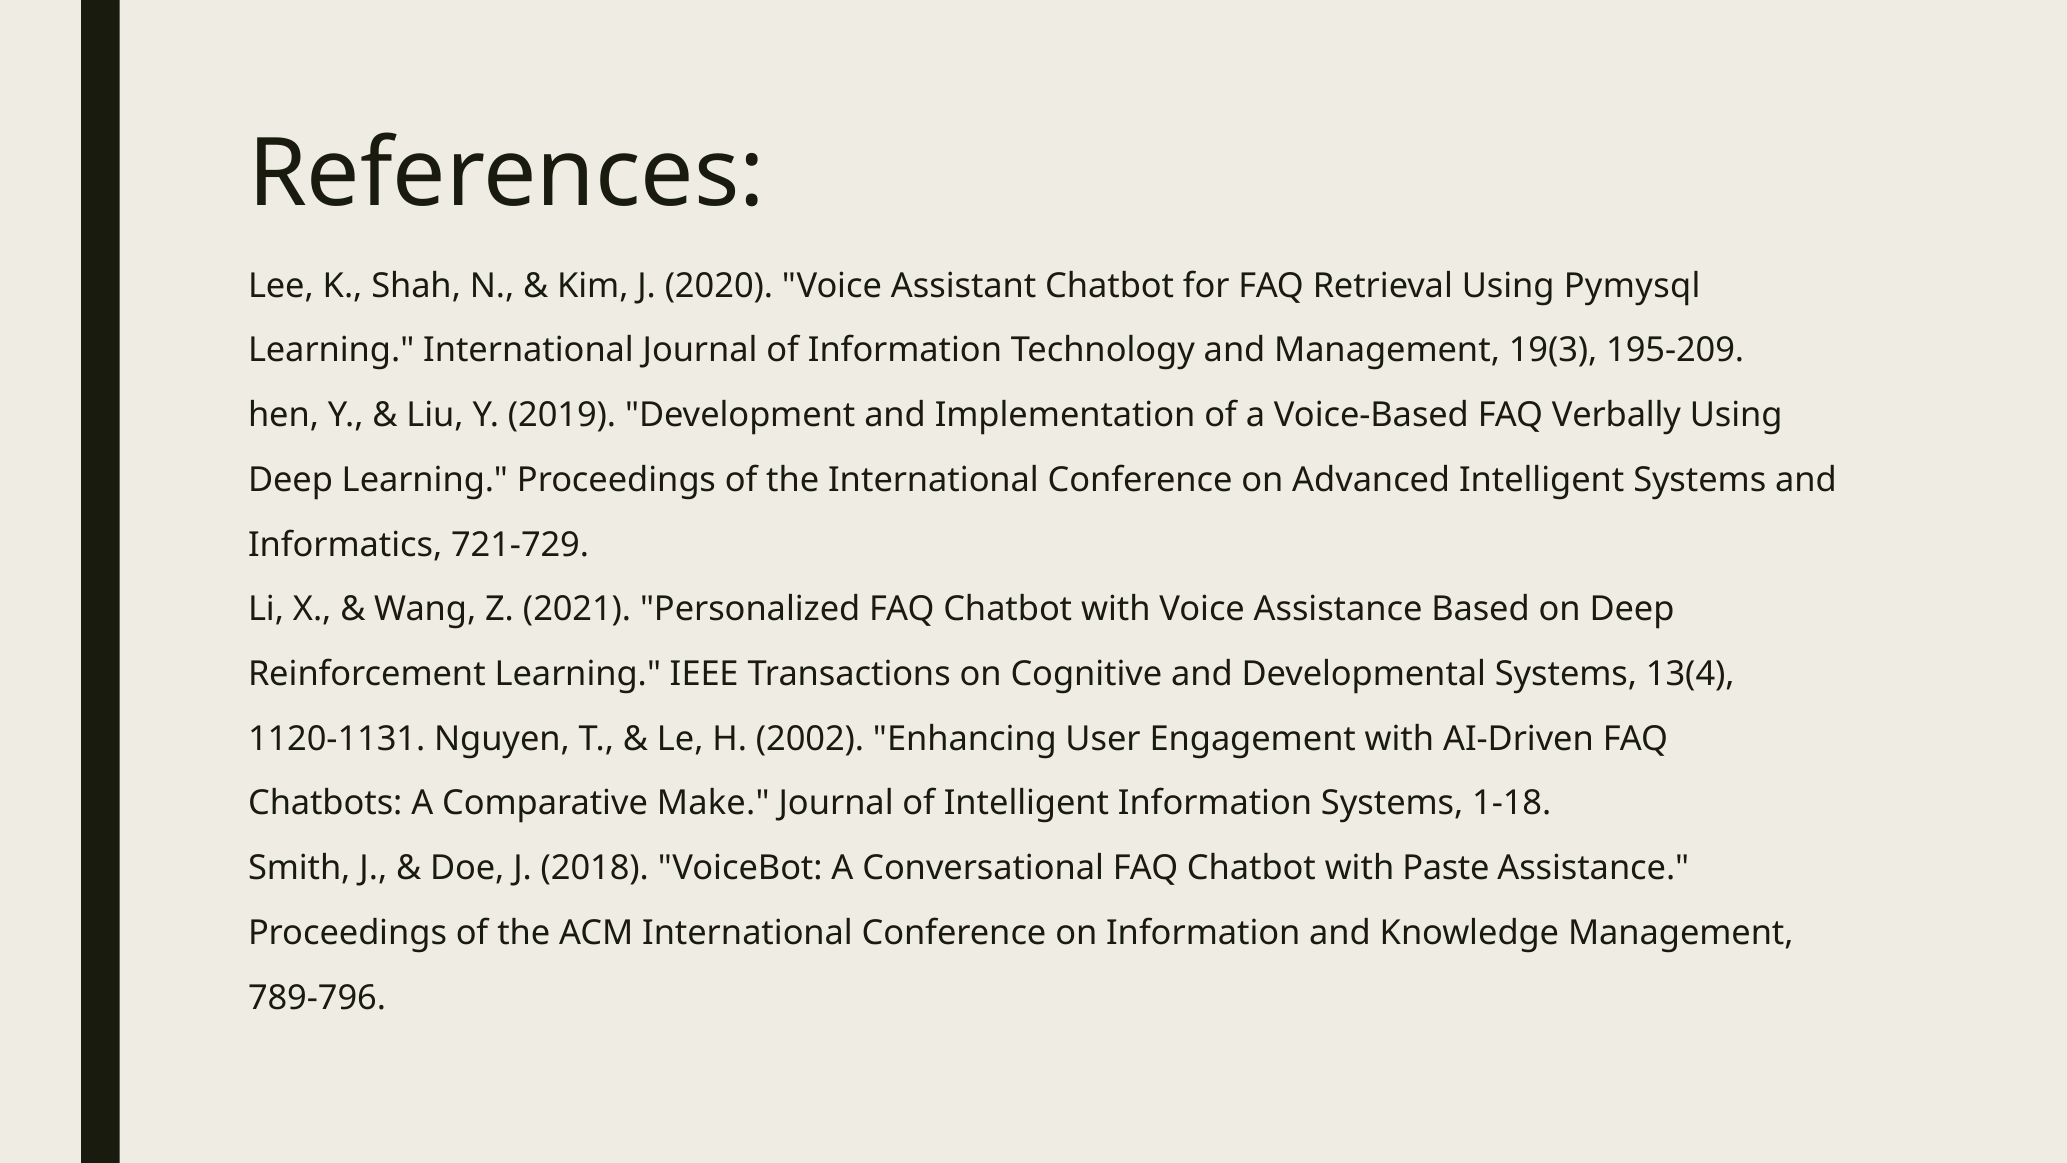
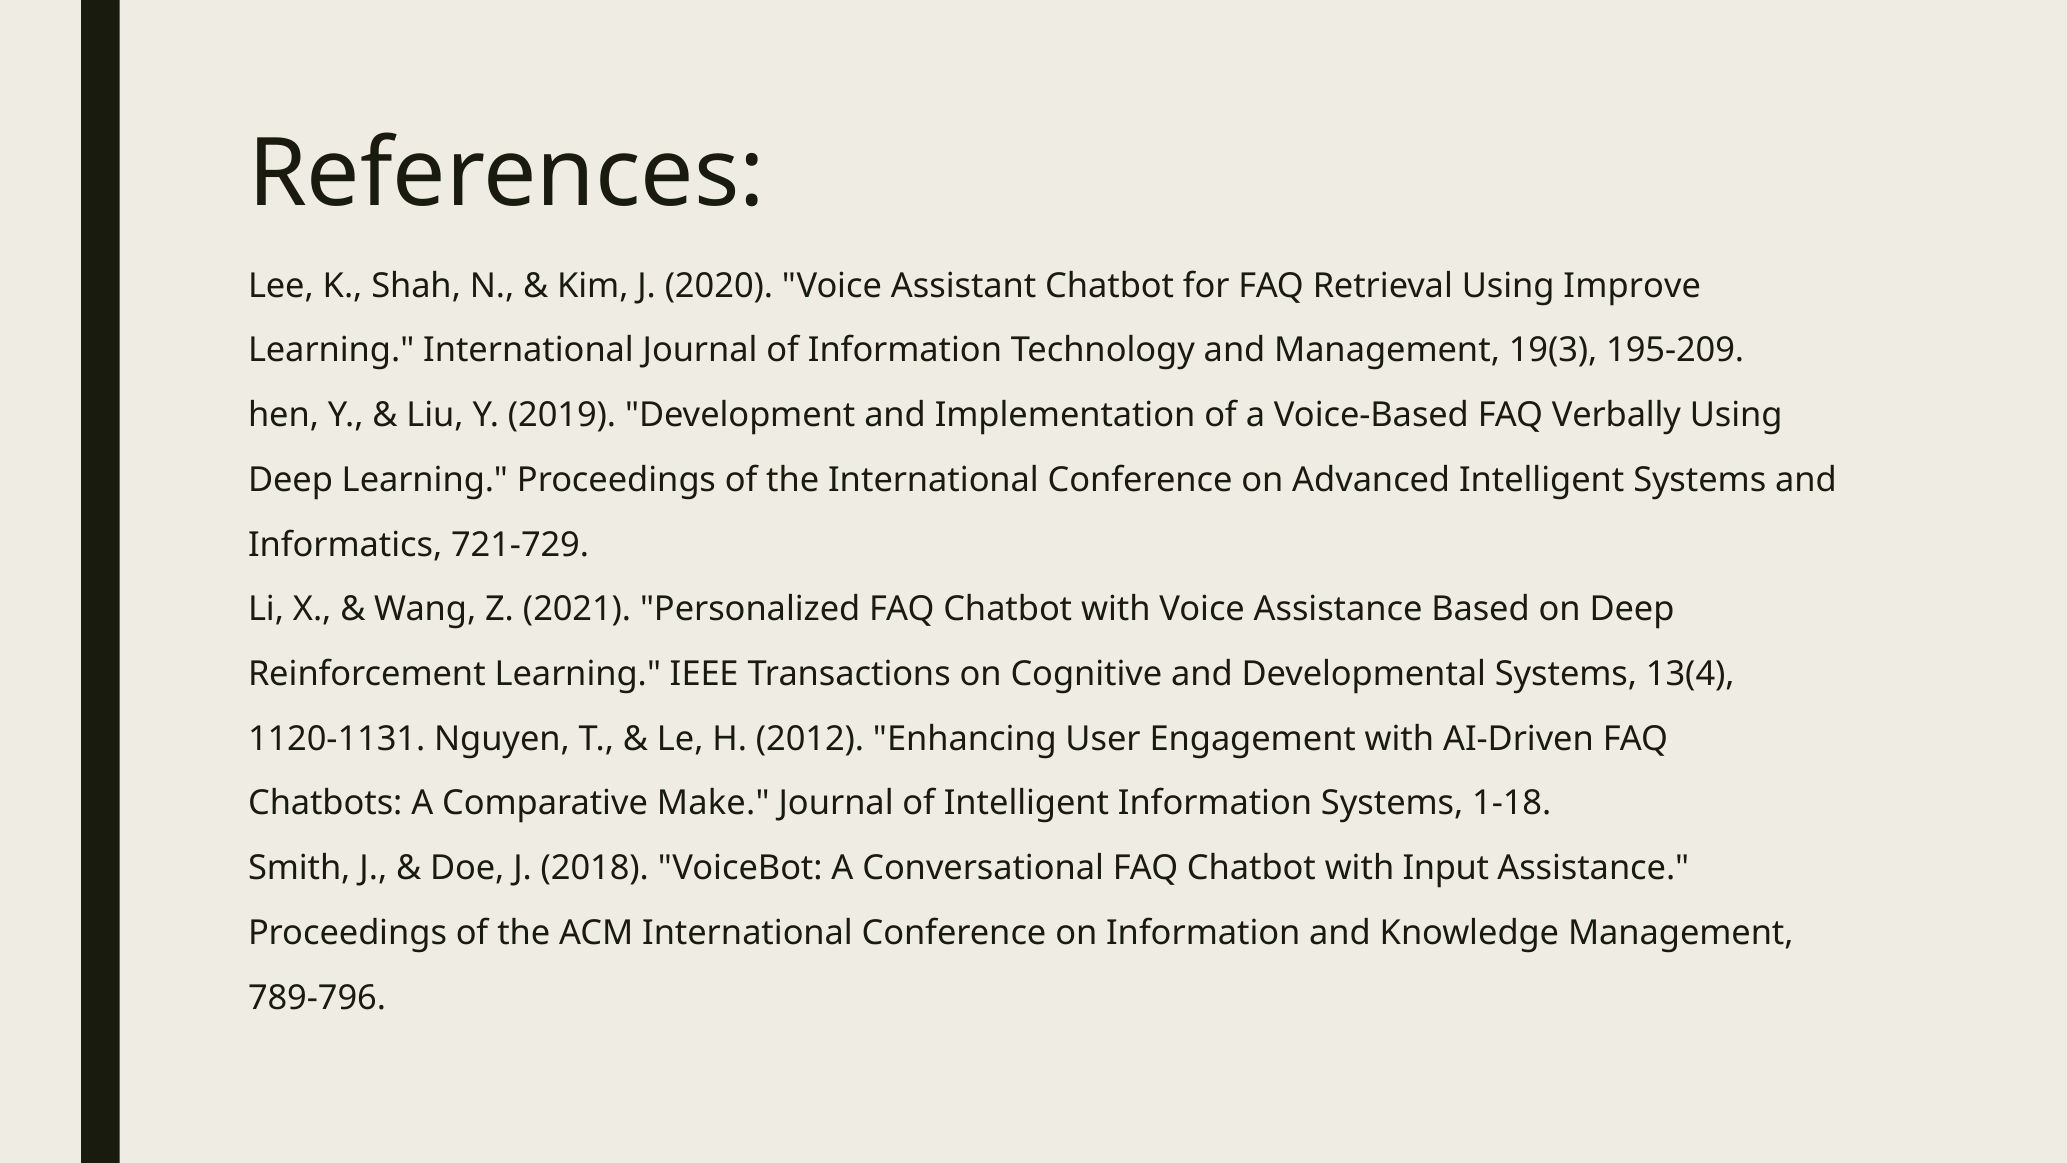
Pymysql: Pymysql -> Improve
2002: 2002 -> 2012
Paste: Paste -> Input
